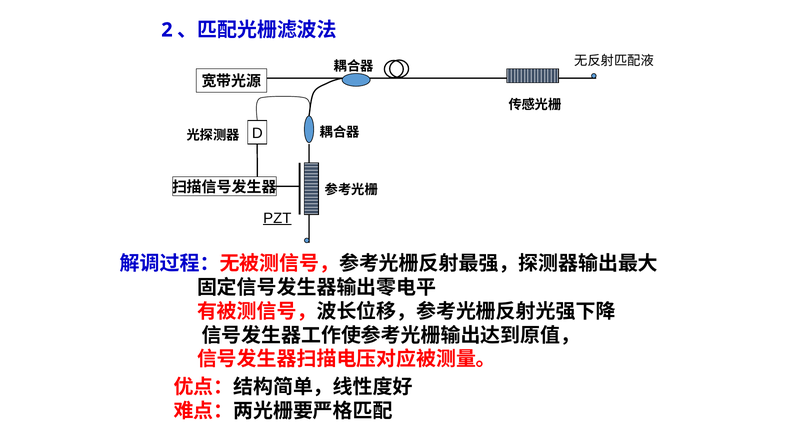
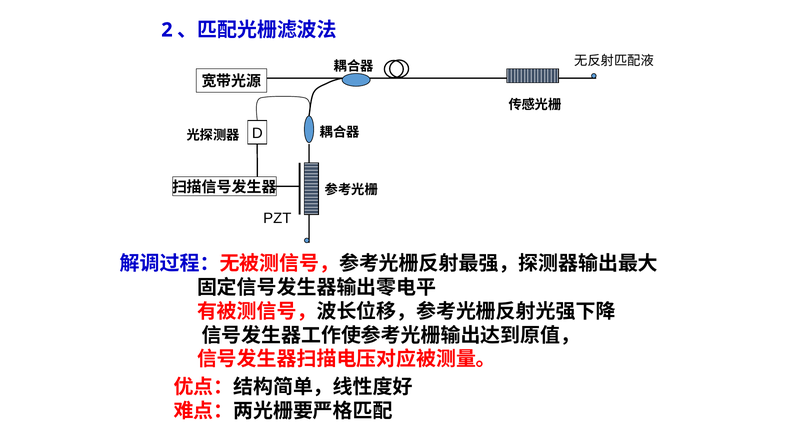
PZT underline: present -> none
